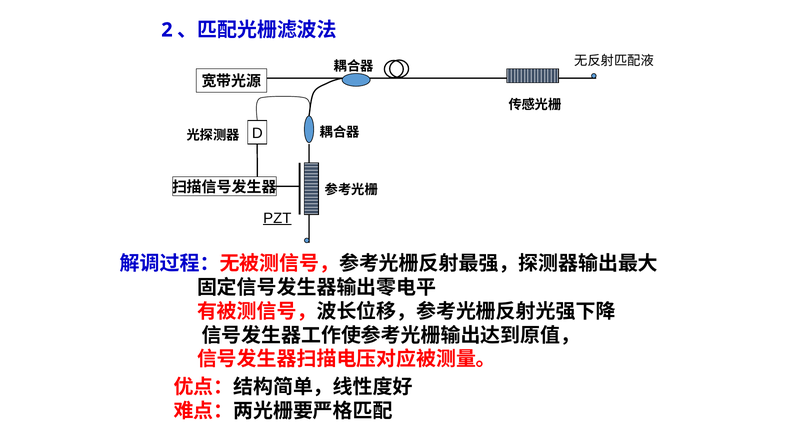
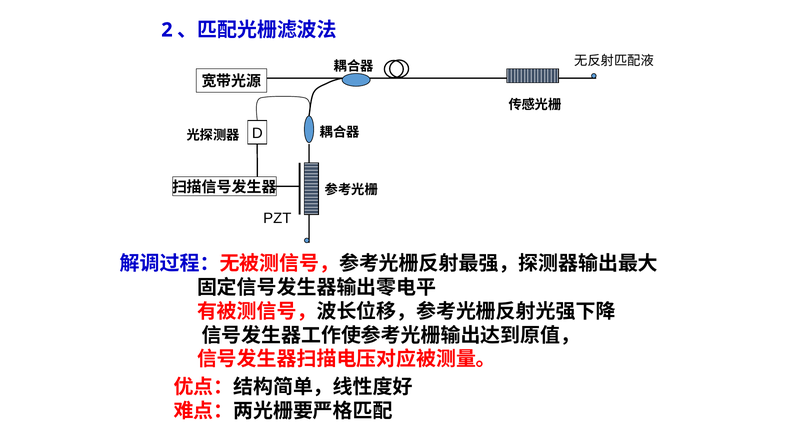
PZT underline: present -> none
